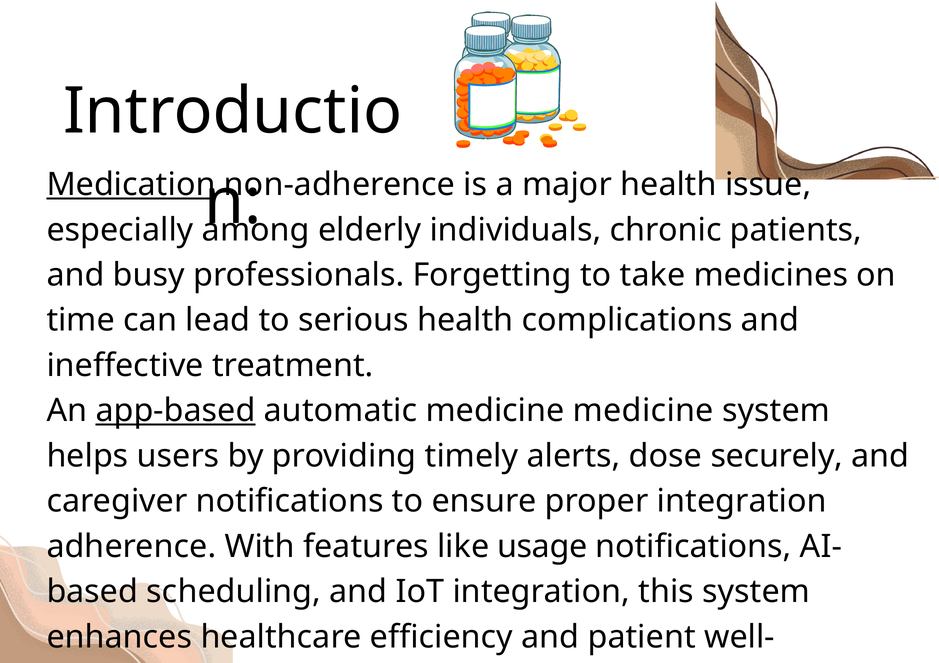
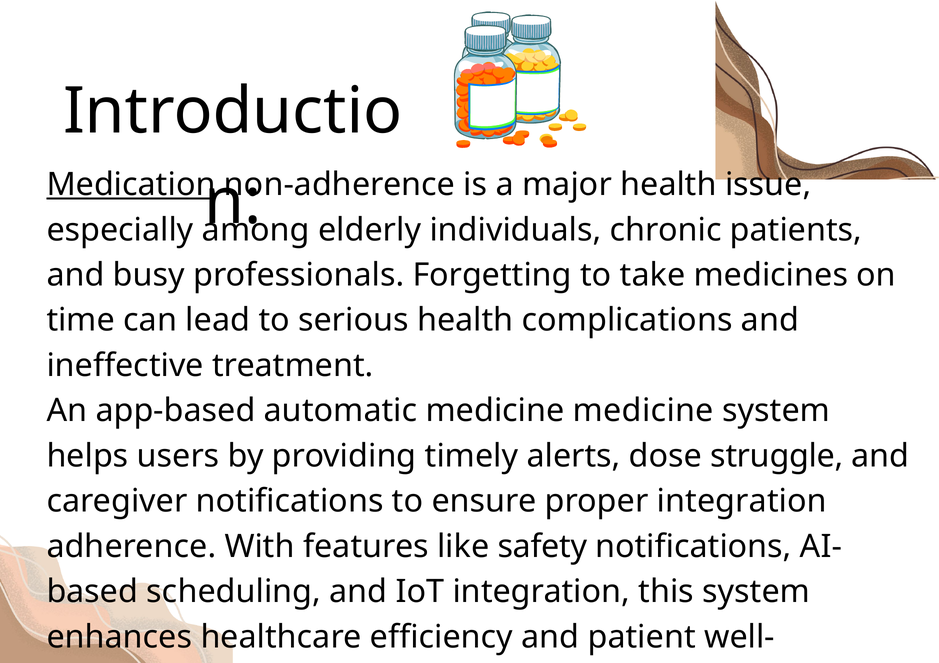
app-based underline: present -> none
securely: securely -> struggle
usage: usage -> safety
